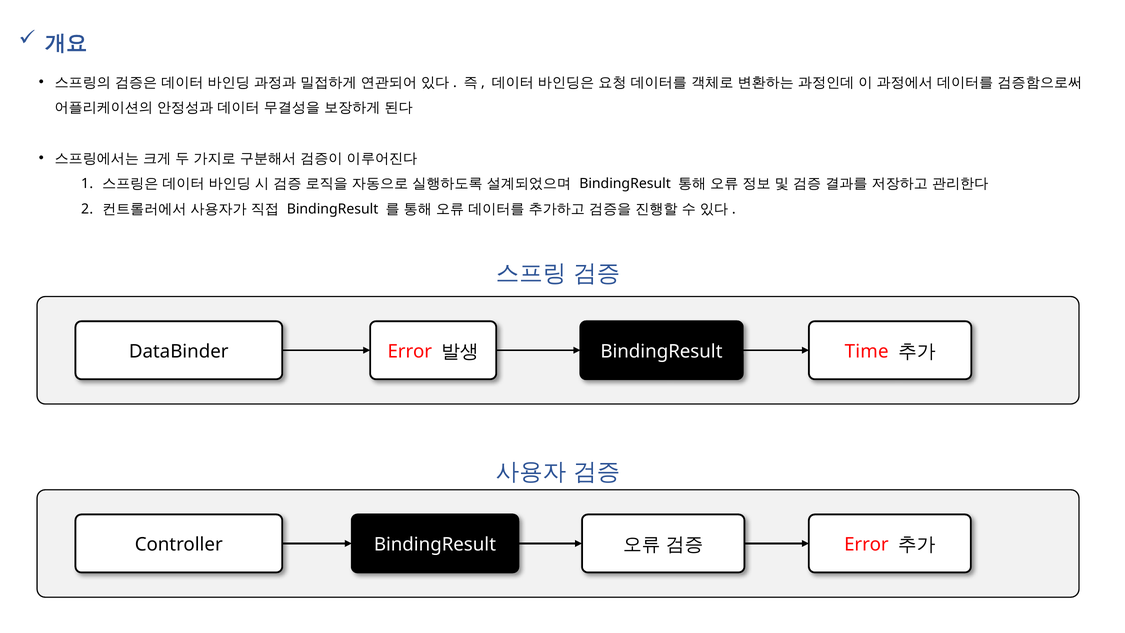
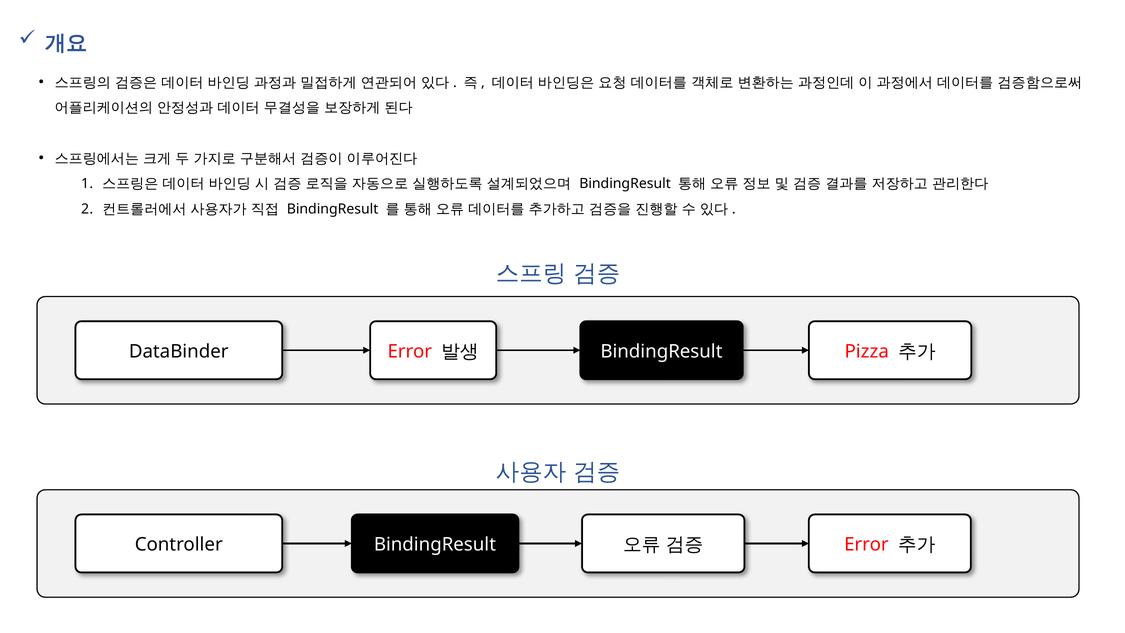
Time: Time -> Pizza
